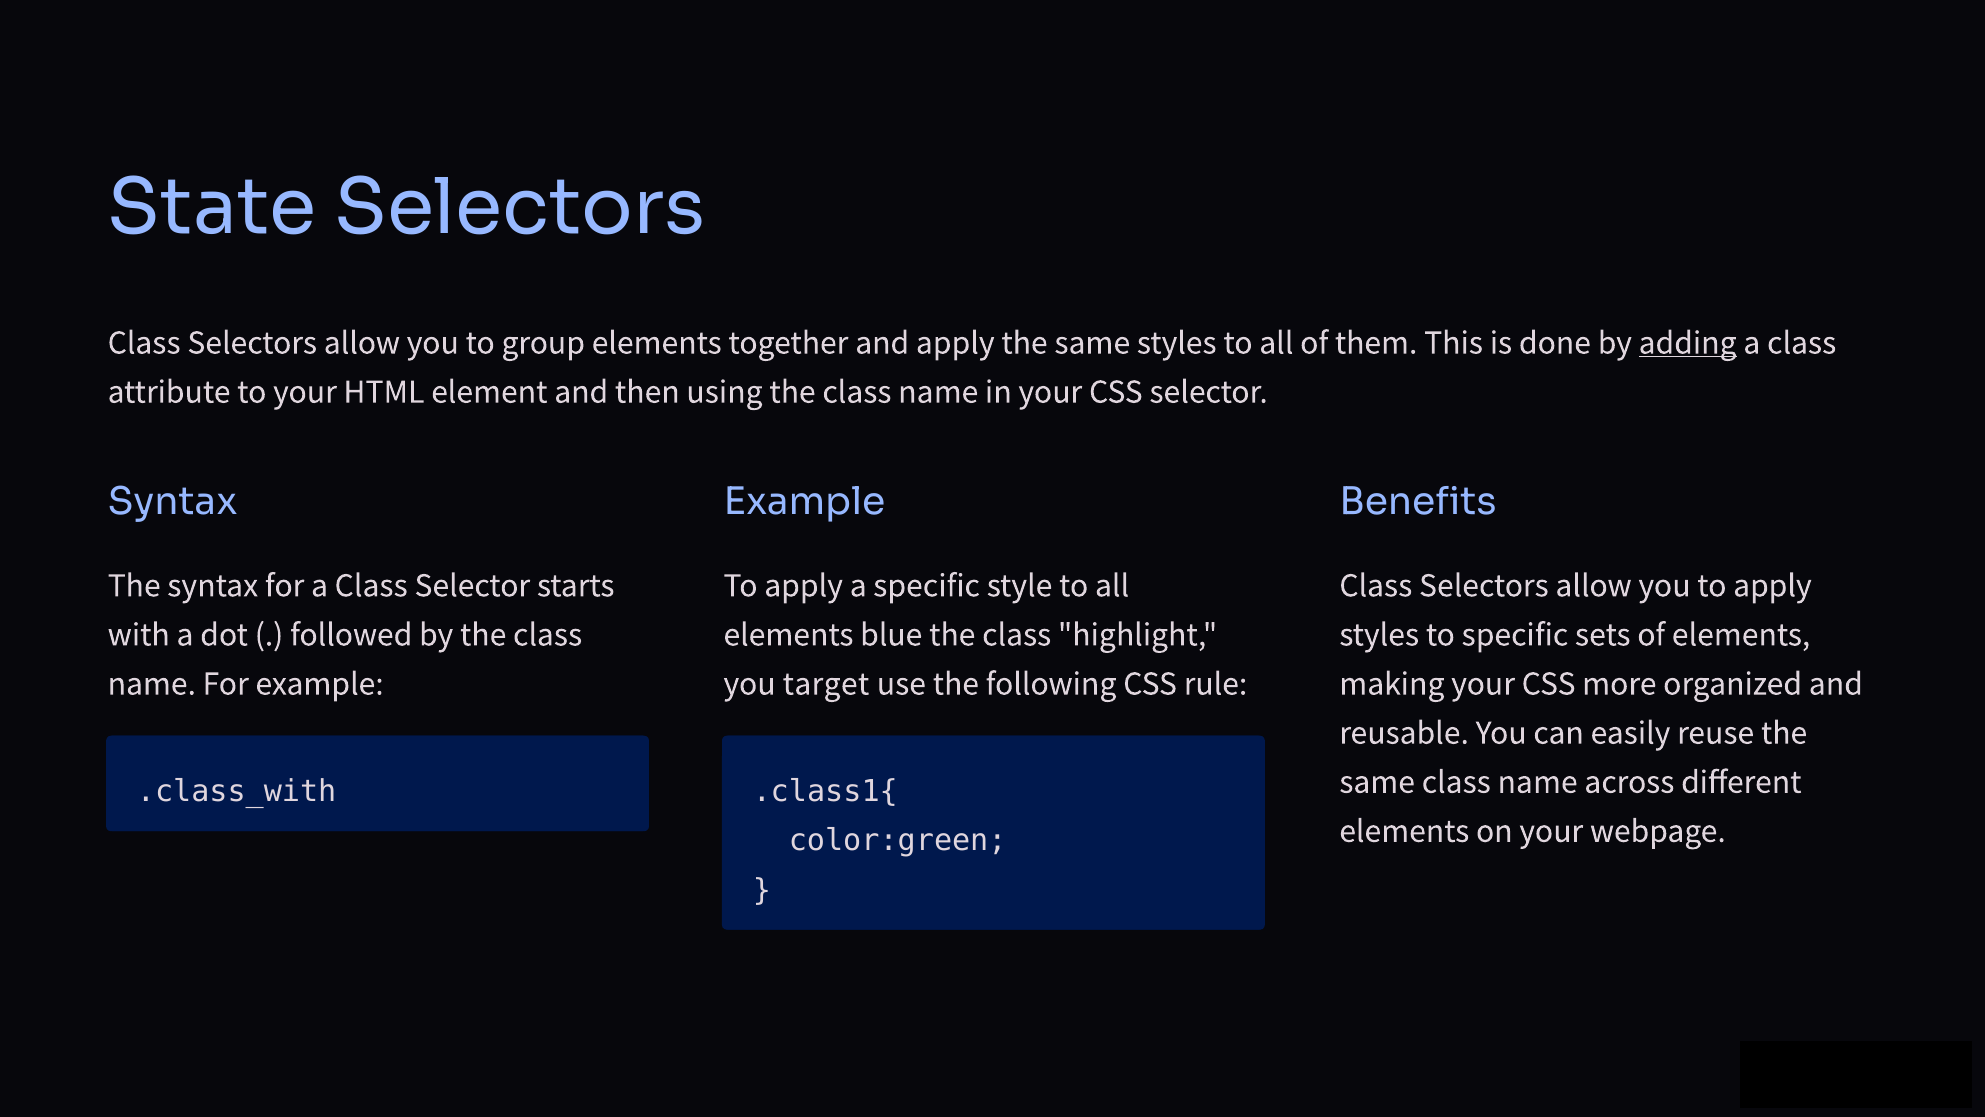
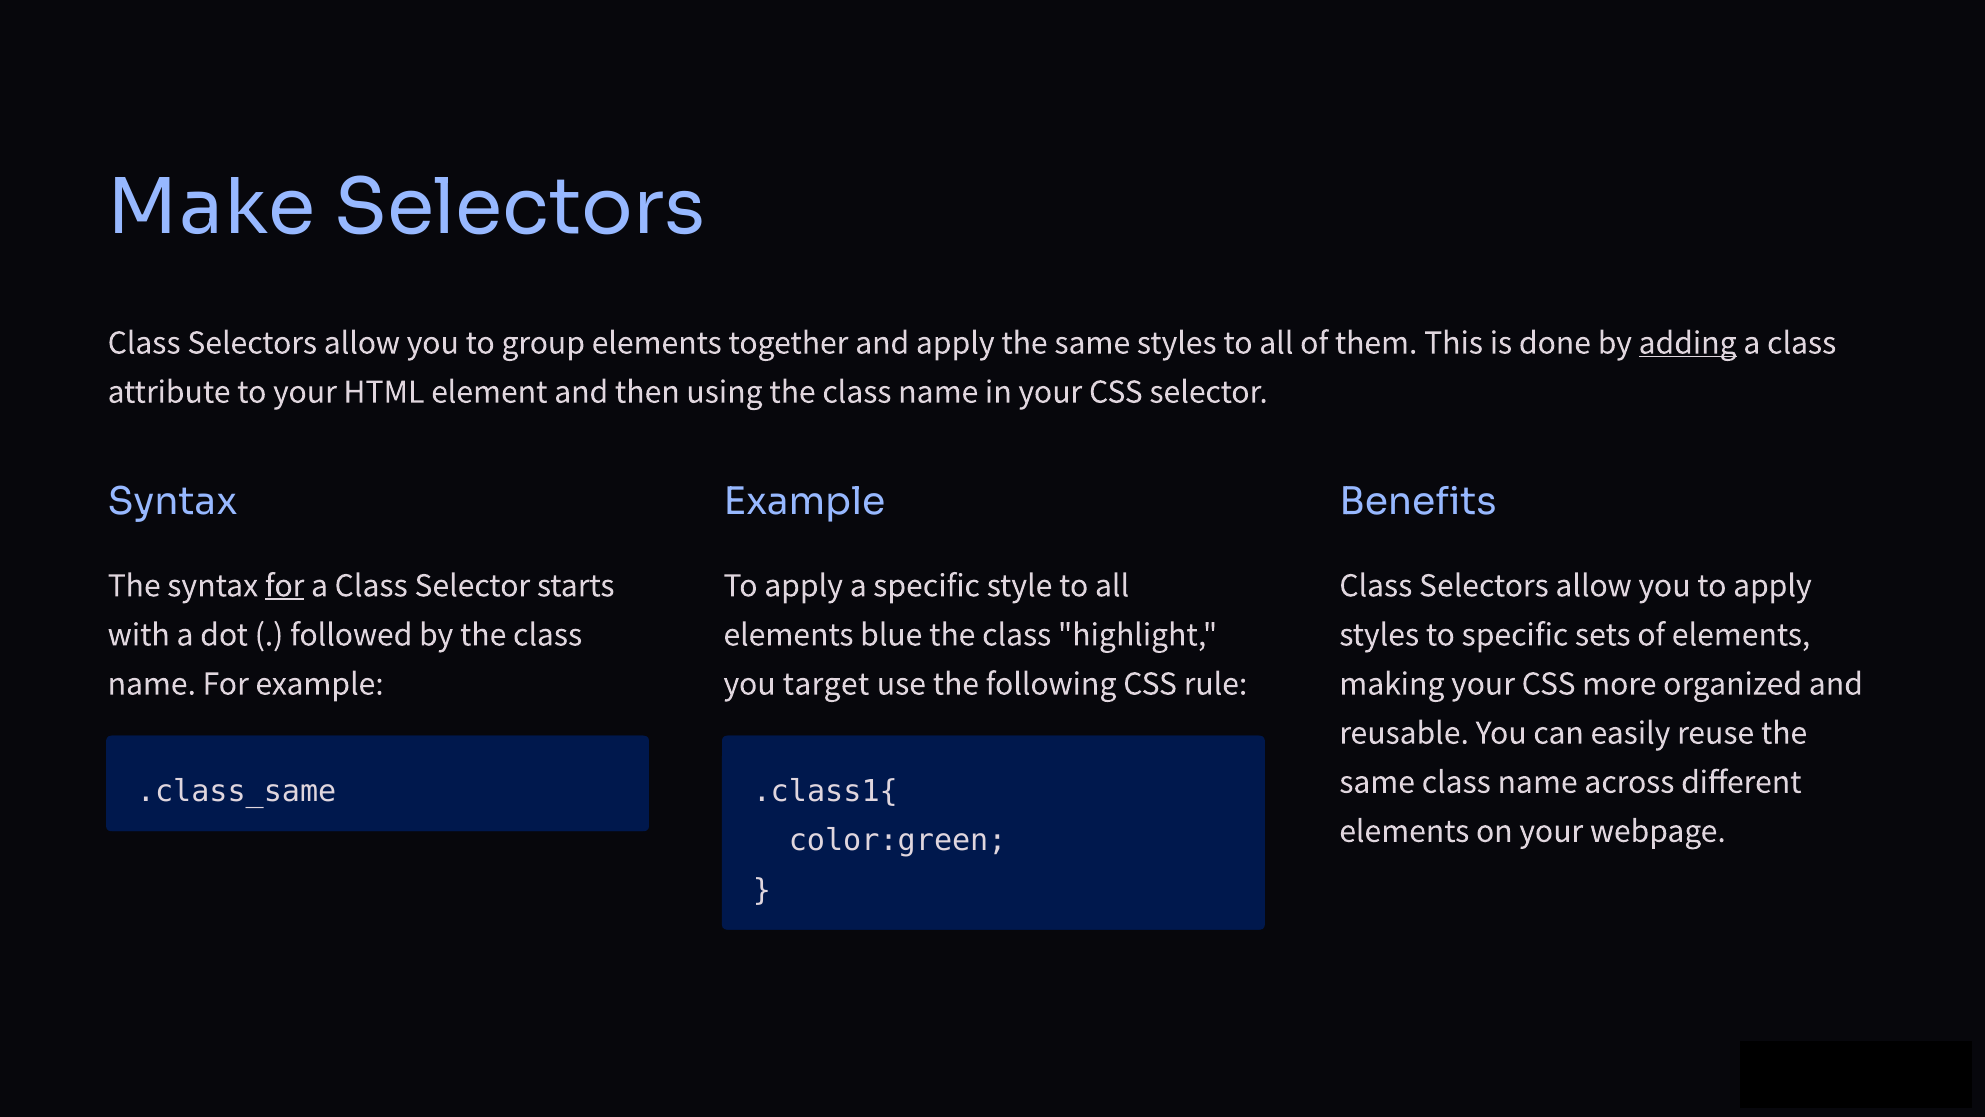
State: State -> Make
for at (285, 586) underline: none -> present
.class_with: .class_with -> .class_same
